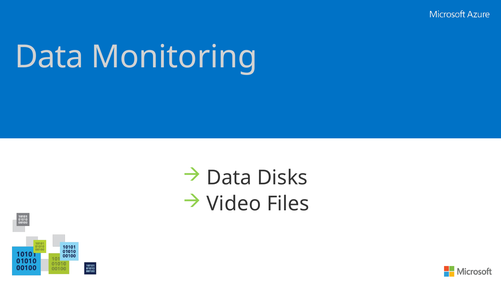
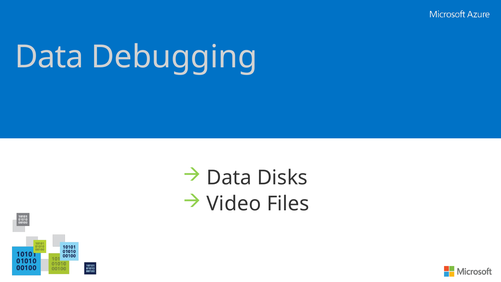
Monitoring: Monitoring -> Debugging
